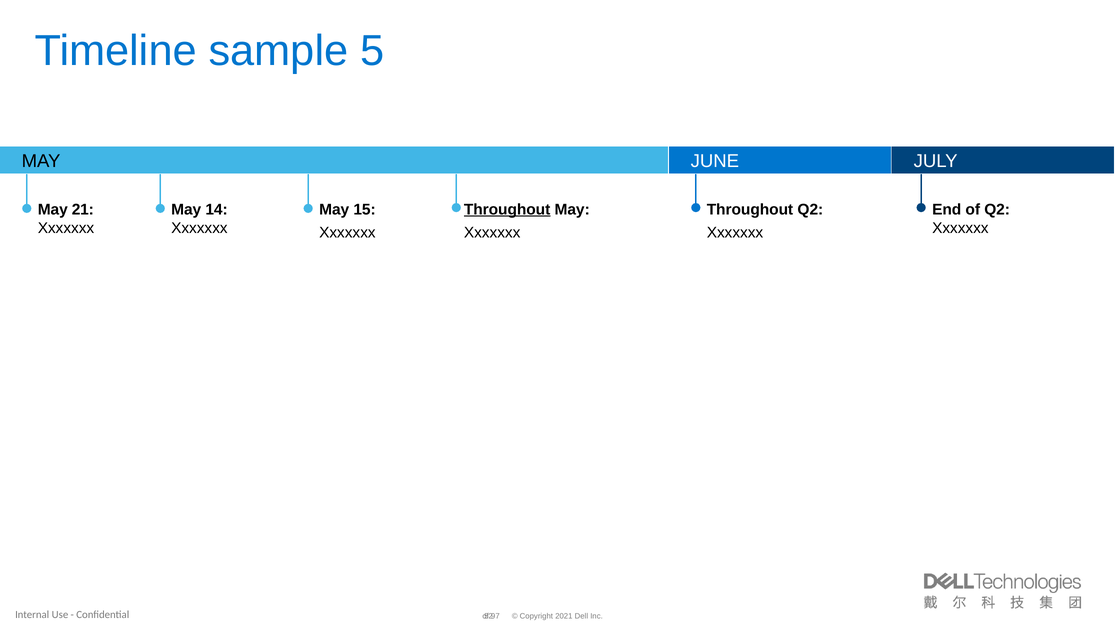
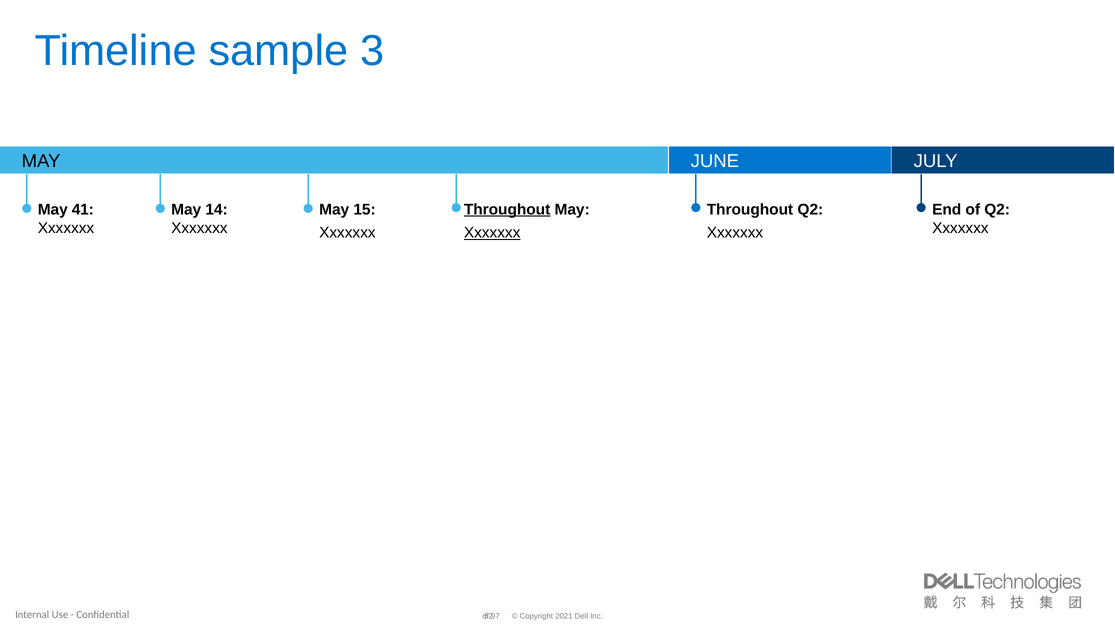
5: 5 -> 3
21: 21 -> 41
Xxxxxxx at (492, 233) underline: none -> present
